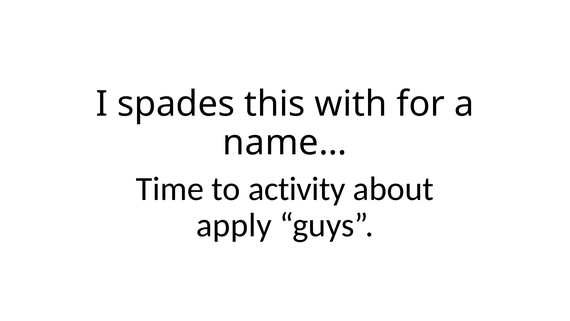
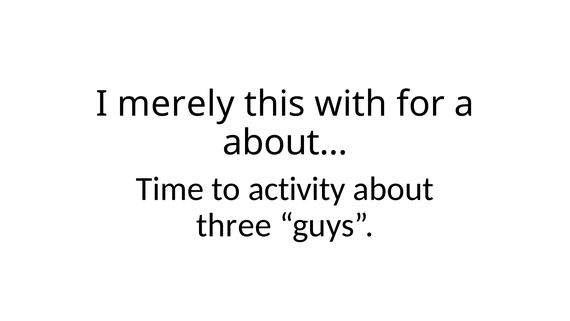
spades: spades -> merely
name…: name… -> about…
apply: apply -> three
